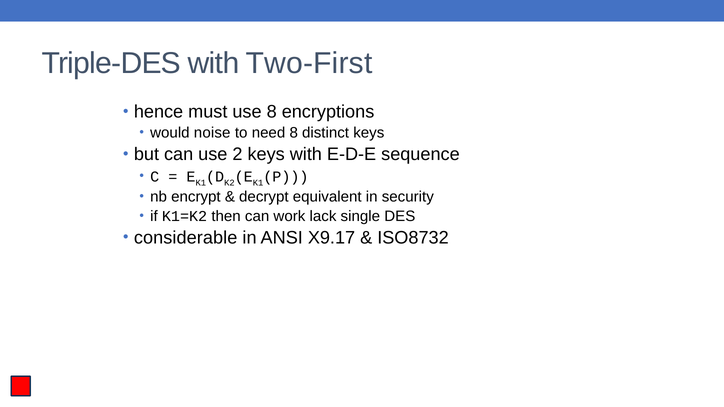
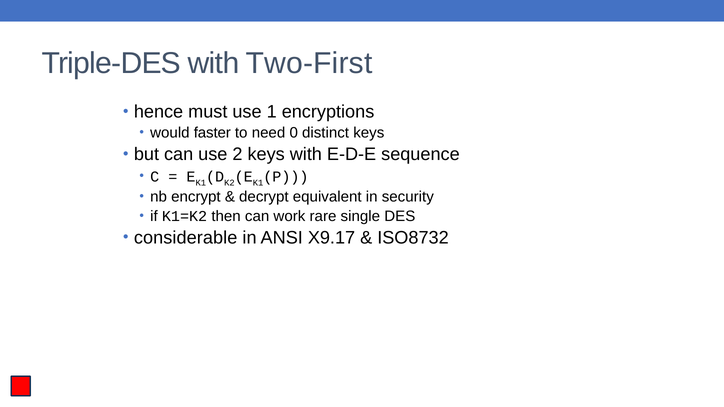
use 8: 8 -> 1
noise: noise -> faster
need 8: 8 -> 0
lack: lack -> rare
